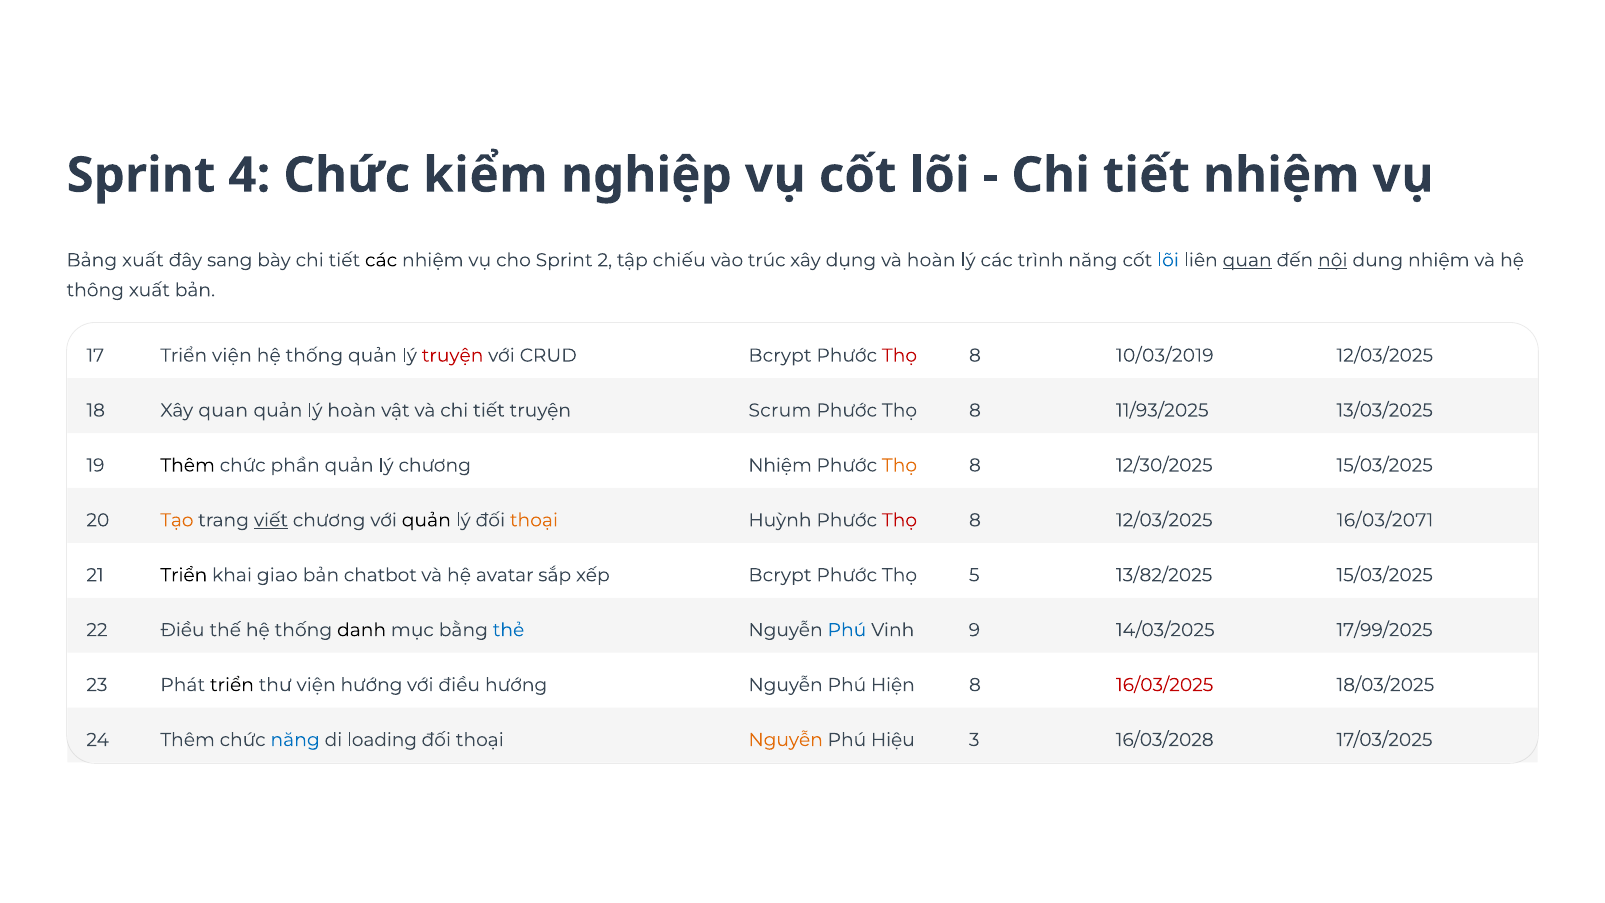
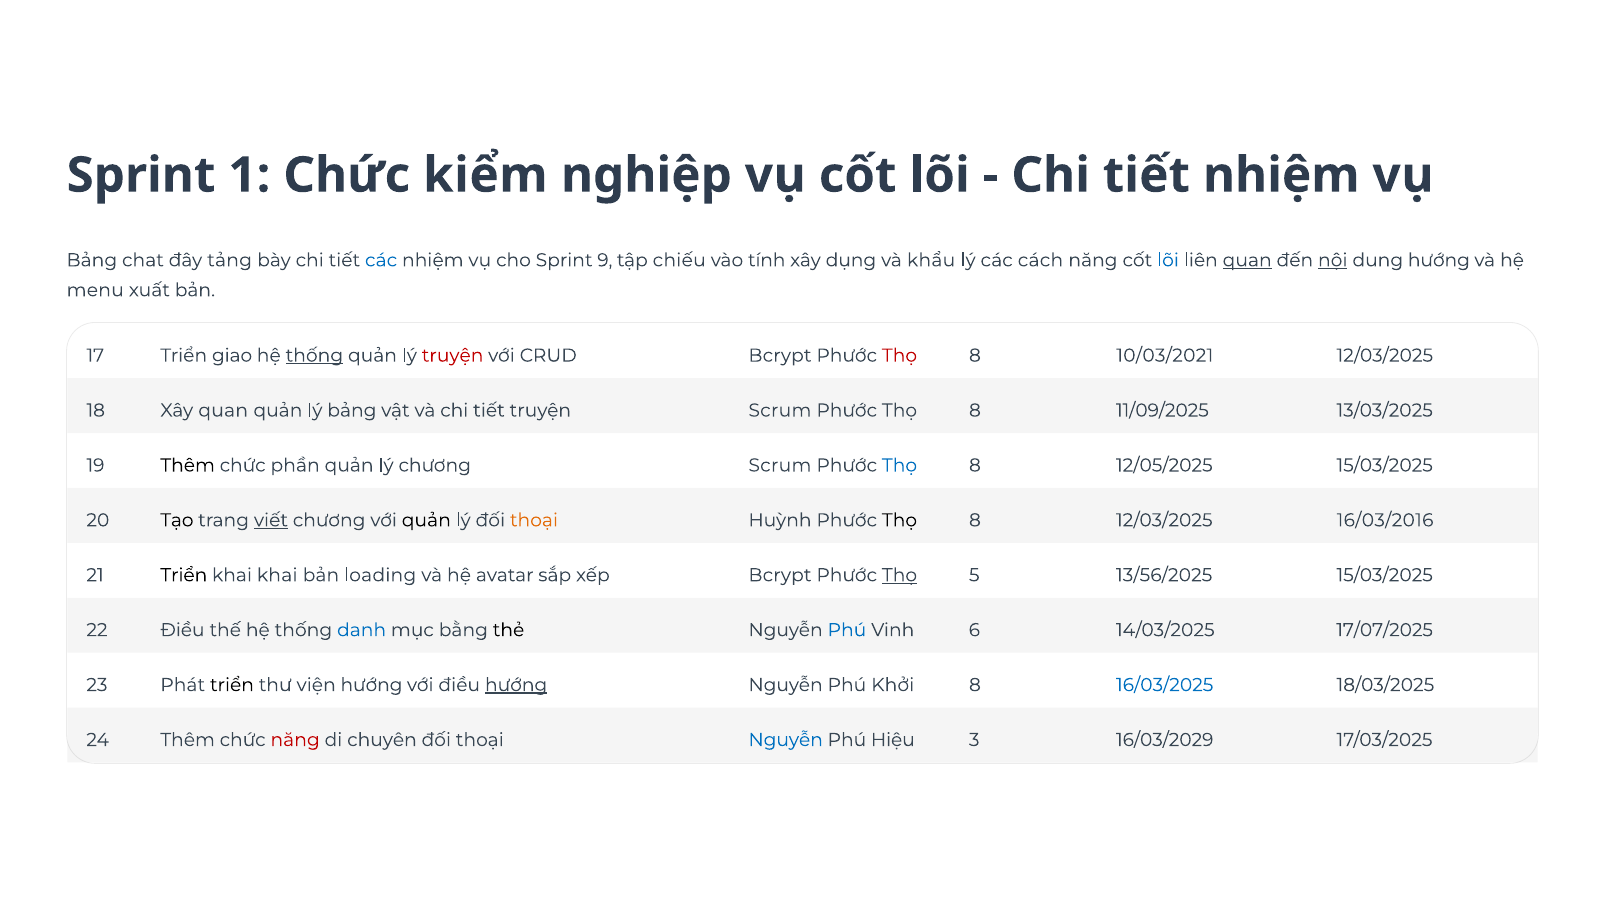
4: 4 -> 1
Bảng xuất: xuất -> chat
sang: sang -> tảng
các at (381, 260) colour: black -> blue
2: 2 -> 9
trúc: trúc -> tính
và hoàn: hoàn -> khẩu
trình: trình -> cách
dung nhiệm: nhiệm -> hướng
thông: thông -> menu
Triển viện: viện -> giao
thống at (314, 355) underline: none -> present
10/03/2019: 10/03/2019 -> 10/03/2021
lý hoàn: hoàn -> bảng
11/93/2025: 11/93/2025 -> 11/09/2025
chương Nhiệm: Nhiệm -> Scrum
Thọ at (899, 465) colour: orange -> blue
12/30/2025: 12/30/2025 -> 12/05/2025
Tạo colour: orange -> black
Thọ at (899, 520) colour: red -> black
16/03/2071: 16/03/2071 -> 16/03/2016
khai giao: giao -> khai
chatbot: chatbot -> loading
Thọ at (899, 575) underline: none -> present
13/82/2025: 13/82/2025 -> 13/56/2025
danh colour: black -> blue
thẻ colour: blue -> black
9: 9 -> 6
17/99/2025: 17/99/2025 -> 17/07/2025
hướng at (516, 685) underline: none -> present
Hiện: Hiện -> Khởi
16/03/2025 colour: red -> blue
năng at (295, 740) colour: blue -> red
loading: loading -> chuyên
Nguyễn at (786, 740) colour: orange -> blue
16/03/2028: 16/03/2028 -> 16/03/2029
